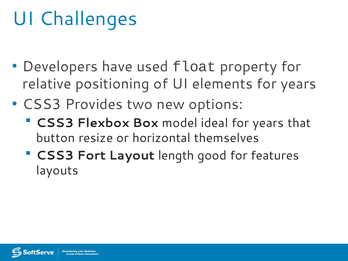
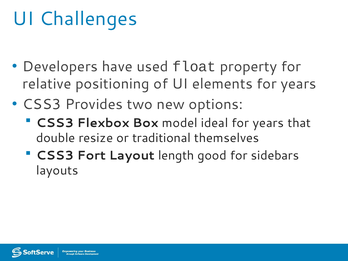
button: button -> double
horizontal: horizontal -> traditional
features: features -> sidebars
